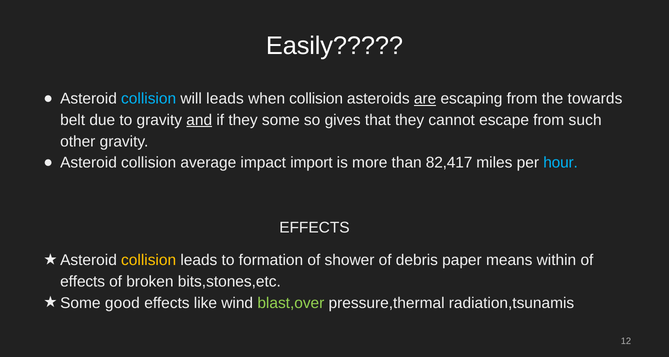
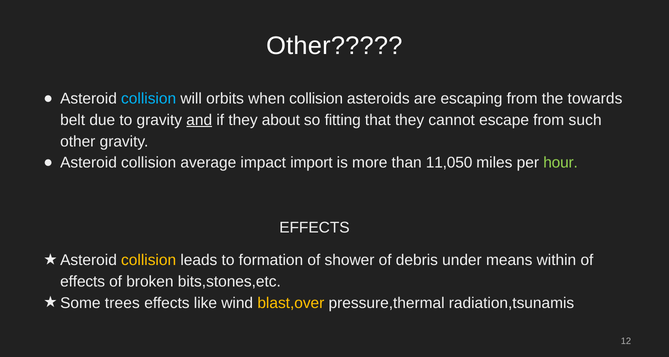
Easily at (335, 46): Easily -> Other
will leads: leads -> orbits
are underline: present -> none
some: some -> about
gives: gives -> fitting
82,417: 82,417 -> 11,050
hour colour: light blue -> light green
paper: paper -> under
good: good -> trees
blast,over colour: light green -> yellow
